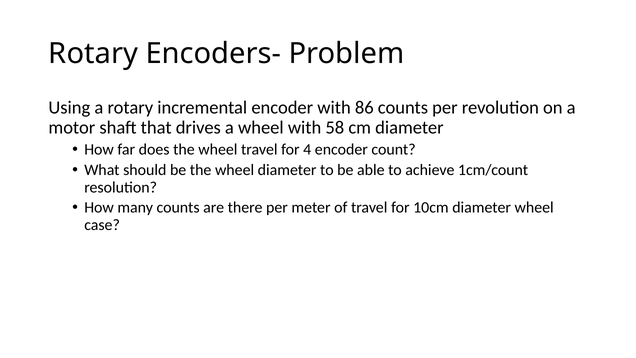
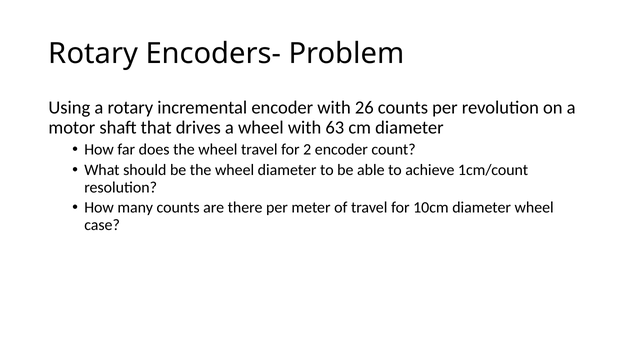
86: 86 -> 26
58: 58 -> 63
4: 4 -> 2
